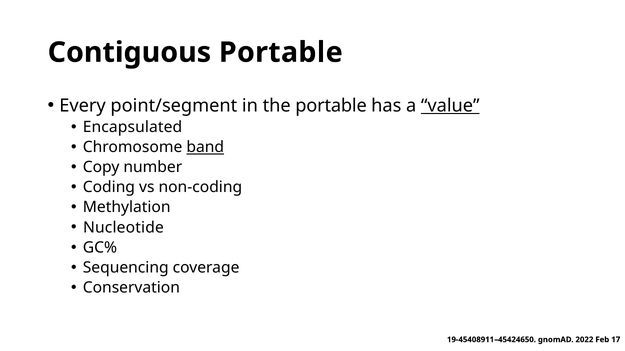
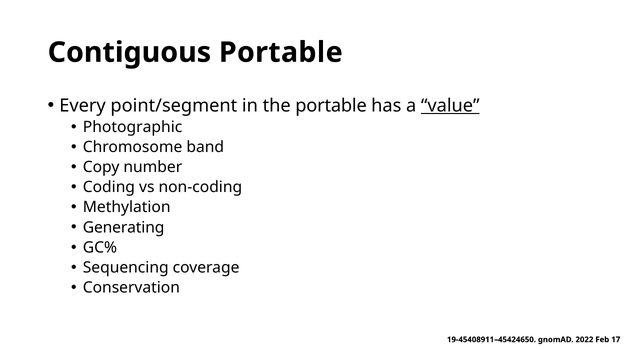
Encapsulated: Encapsulated -> Photographic
band underline: present -> none
Nucleotide: Nucleotide -> Generating
